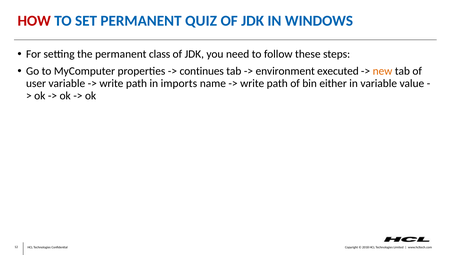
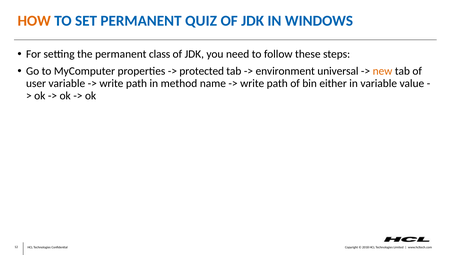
HOW colour: red -> orange
continues: continues -> protected
executed: executed -> universal
imports: imports -> method
